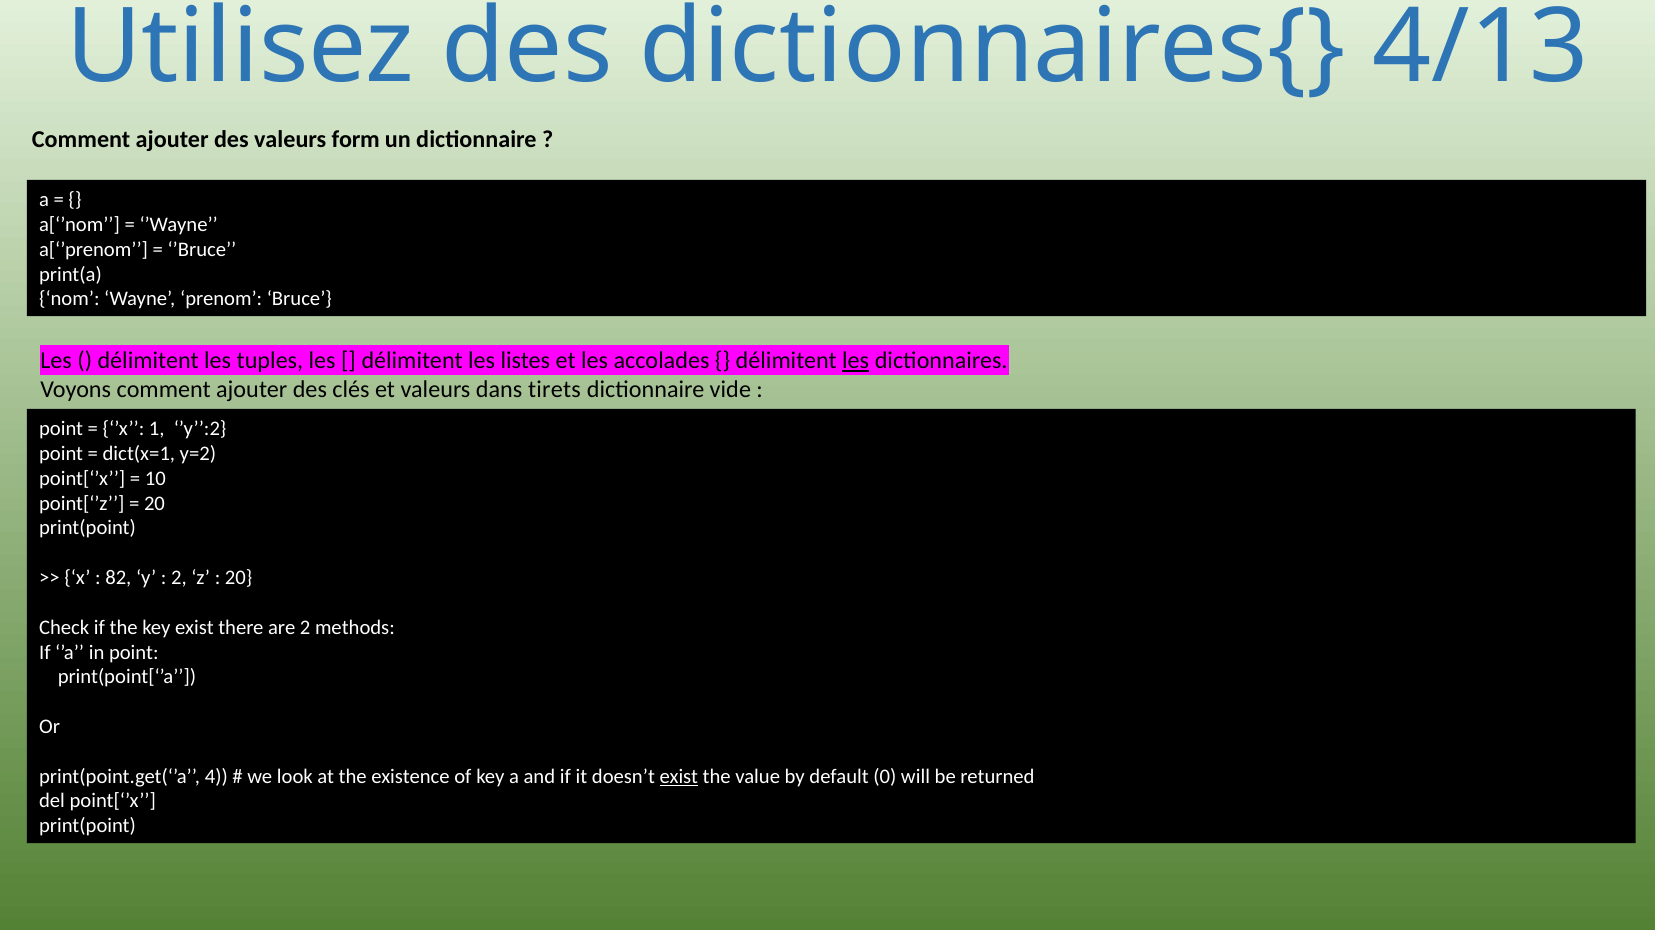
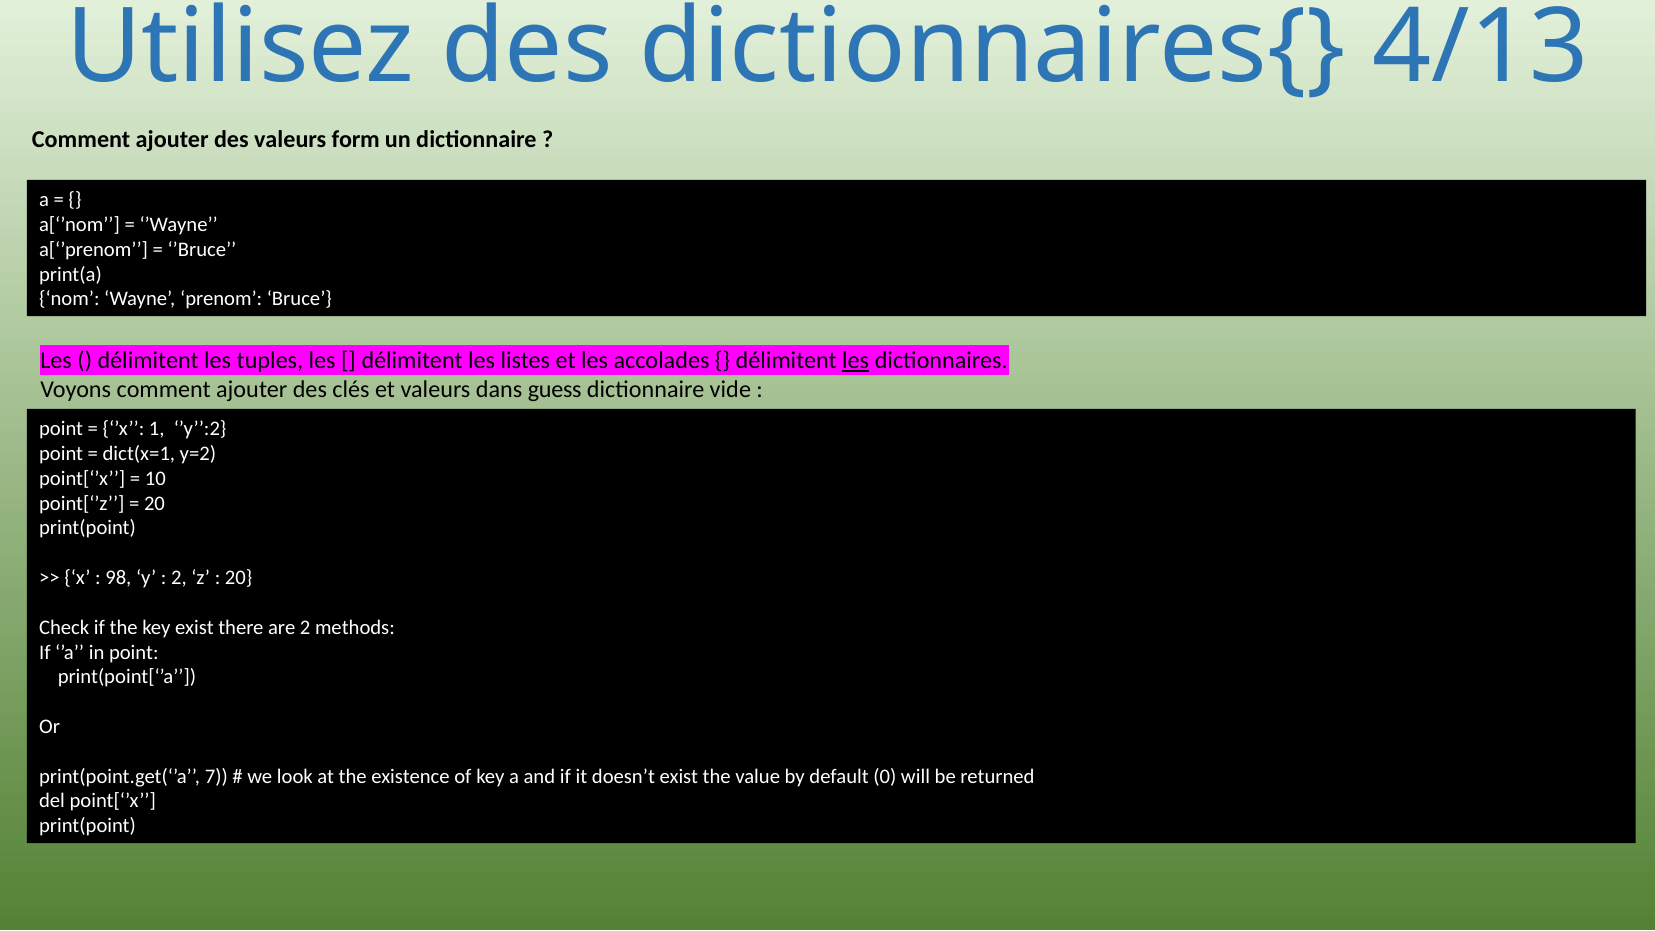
tirets: tirets -> guess
82: 82 -> 98
4: 4 -> 7
exist at (679, 776) underline: present -> none
